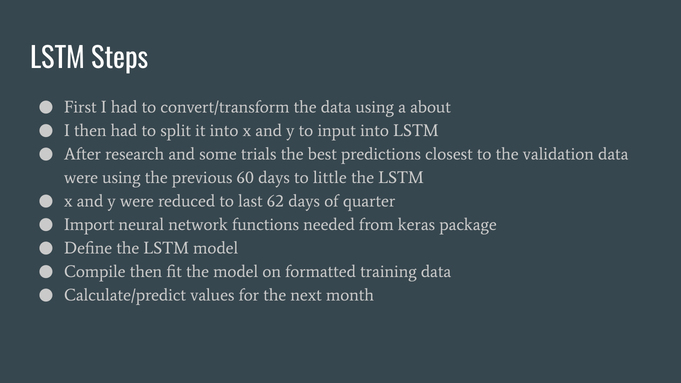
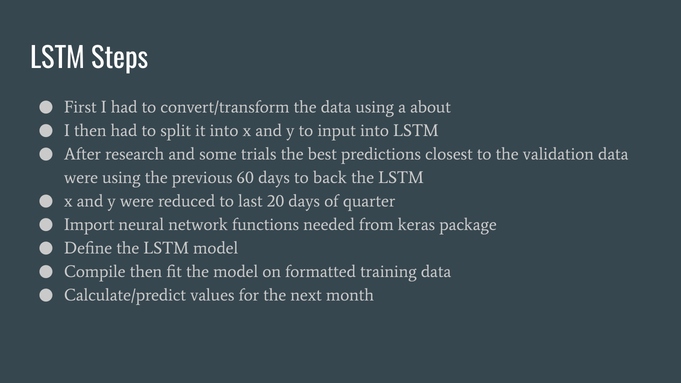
little: little -> back
62: 62 -> 20
